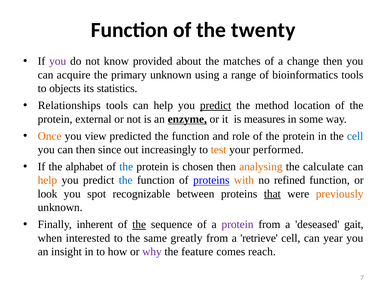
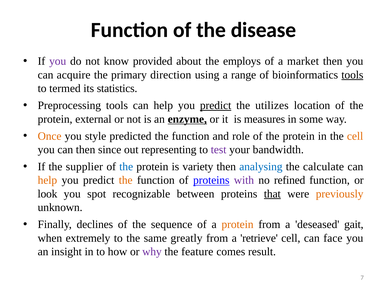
twenty: twenty -> disease
matches: matches -> employs
change: change -> market
primary unknown: unknown -> direction
tools at (352, 75) underline: none -> present
objects: objects -> termed
Relationships: Relationships -> Preprocessing
method: method -> utilizes
view: view -> style
cell at (355, 136) colour: blue -> orange
increasingly: increasingly -> representing
test colour: orange -> purple
performed: performed -> bandwidth
alphabet: alphabet -> supplier
chosen: chosen -> variety
analysing colour: orange -> blue
the at (126, 180) colour: blue -> orange
with colour: orange -> purple
inherent: inherent -> declines
the at (139, 224) underline: present -> none
protein at (238, 224) colour: purple -> orange
interested: interested -> extremely
year: year -> face
reach: reach -> result
